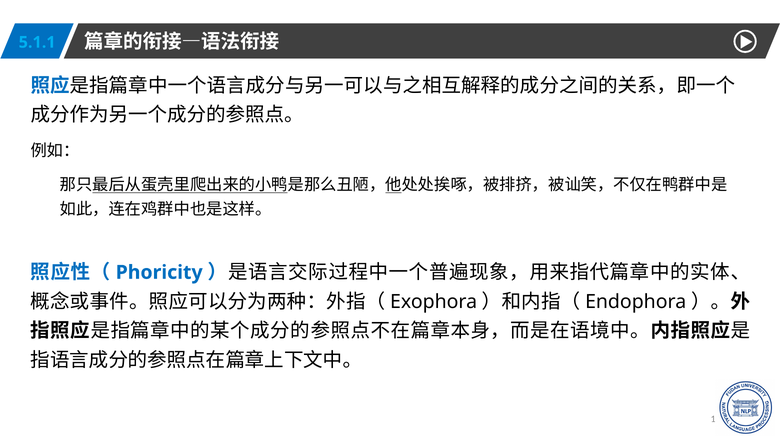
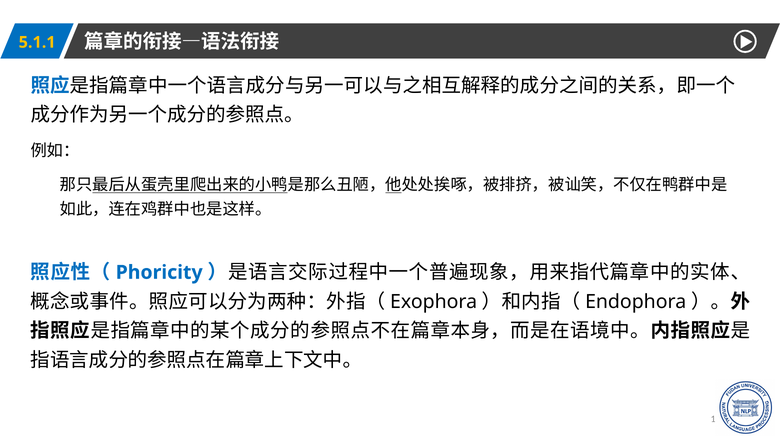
5.1.1 colour: light blue -> yellow
